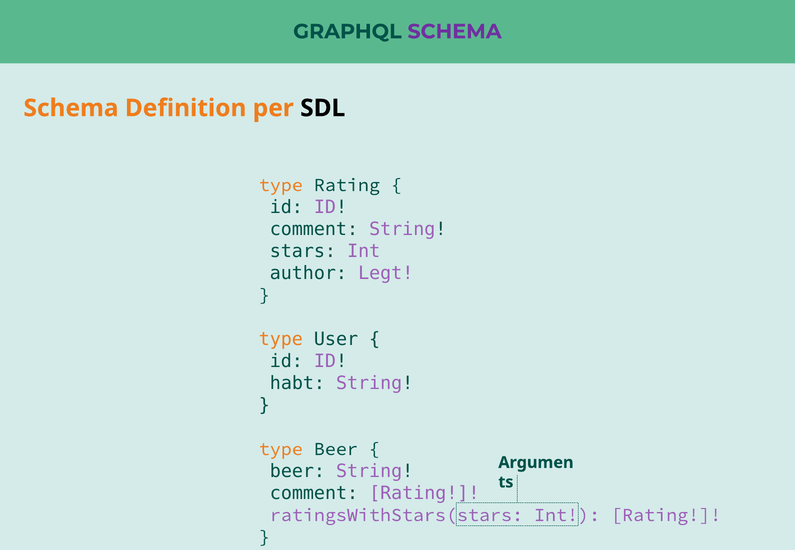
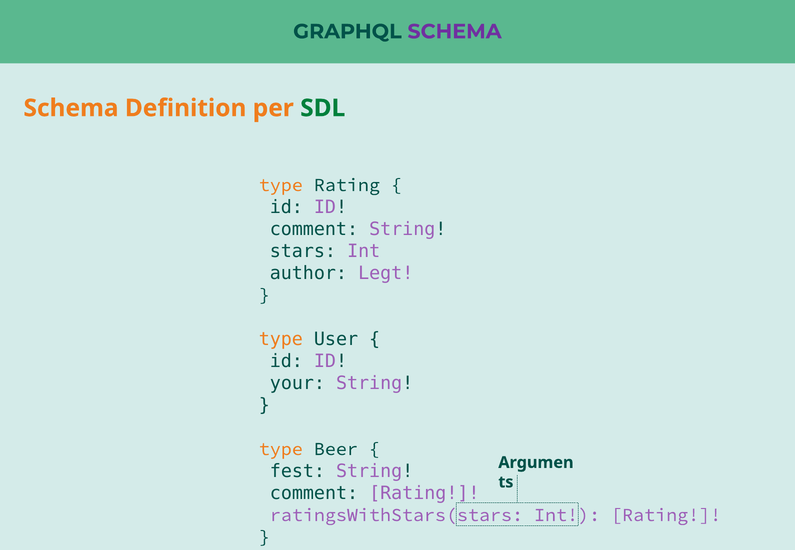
SDL colour: black -> green
habt: habt -> your
beer at (297, 471): beer -> fest
